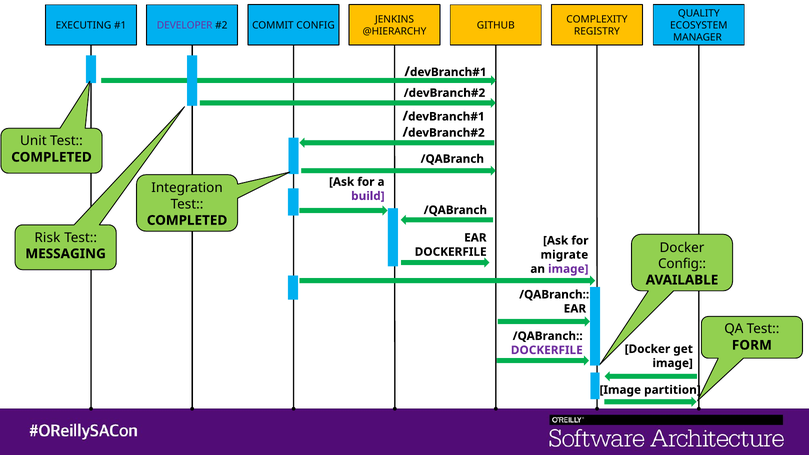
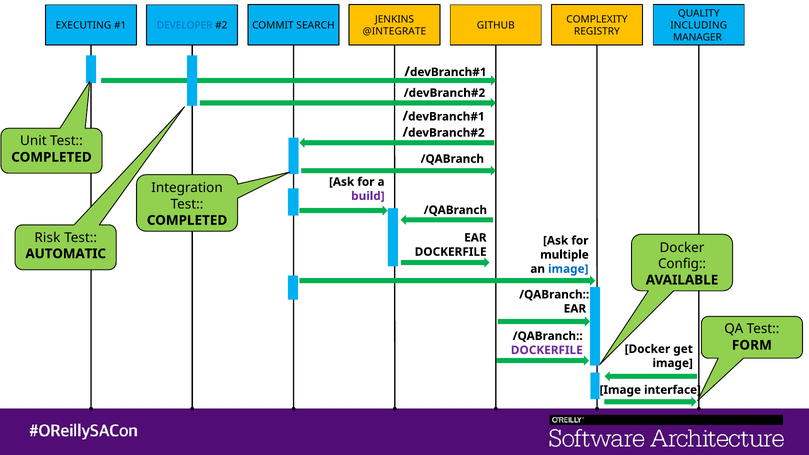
ECOSYSTEM: ECOSYSTEM -> INCLUDING
DEVELOPER colour: purple -> blue
COMMIT CONFIG: CONFIG -> SEARCH
@HIERARCHY: @HIERARCHY -> @INTEGRATE
MESSAGING: MESSAGING -> AUTOMATIC
migrate: migrate -> multiple
image at (568, 269) colour: purple -> blue
partition: partition -> interface
